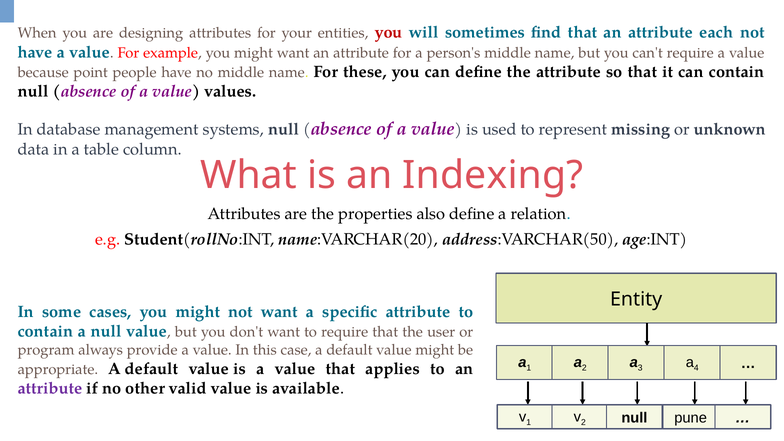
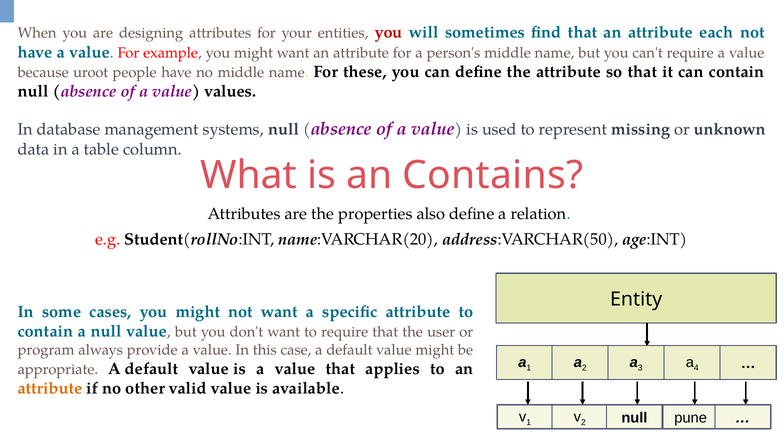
point: point -> uroot
Indexing: Indexing -> Contains
attribute at (50, 388) colour: purple -> orange
